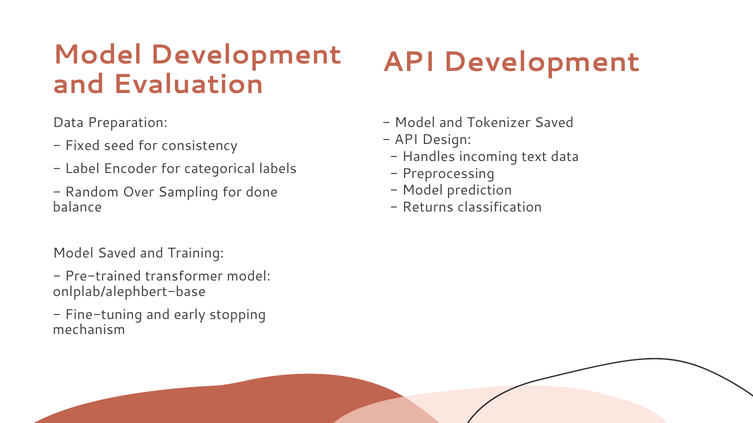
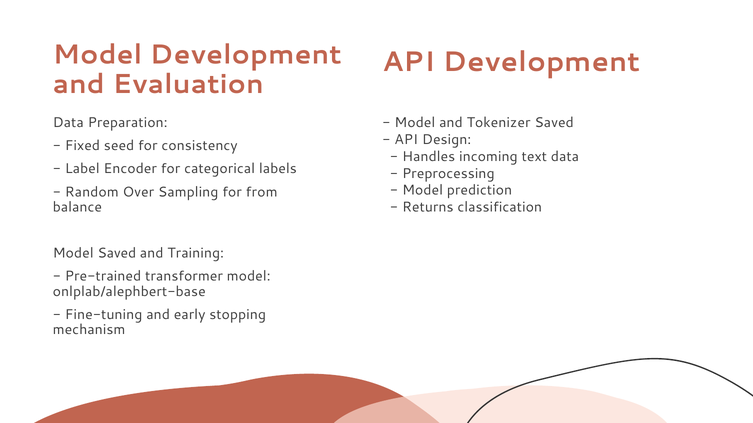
done: done -> from
